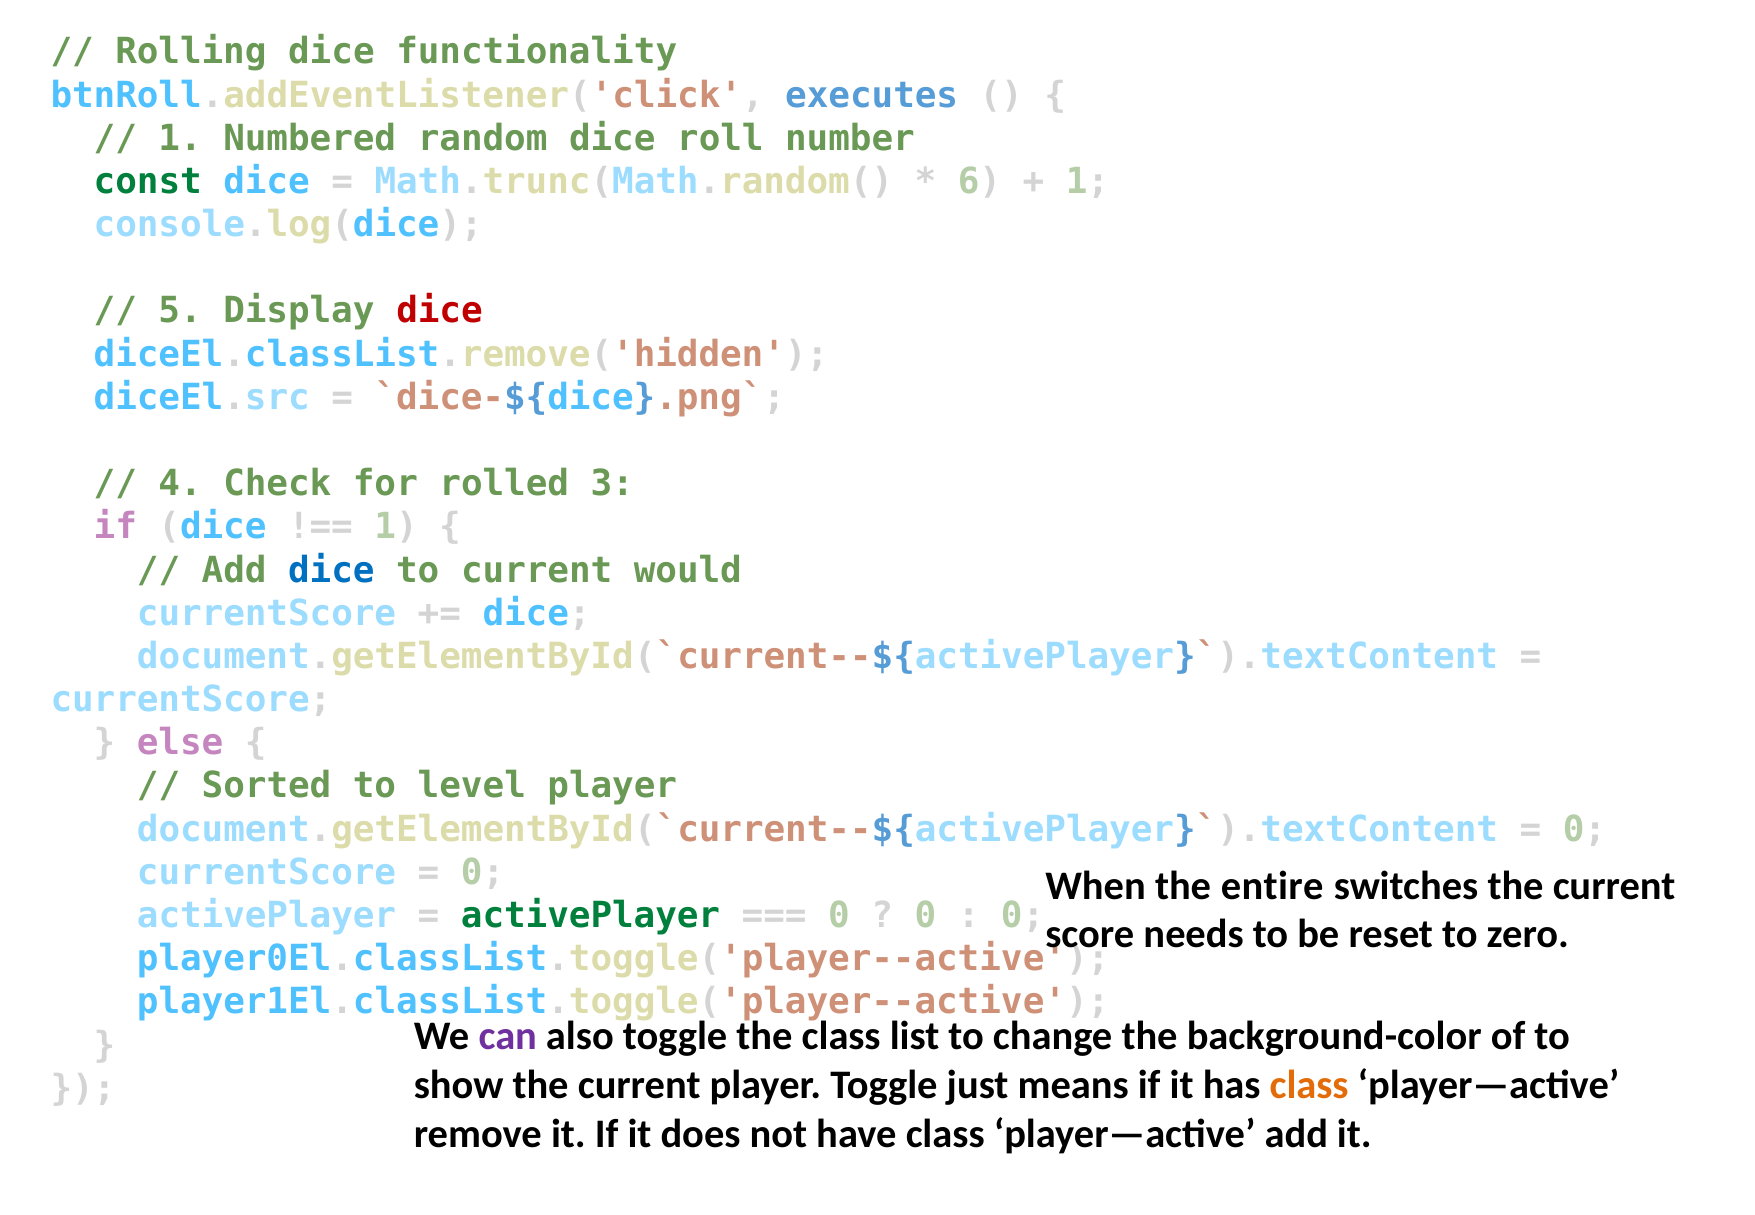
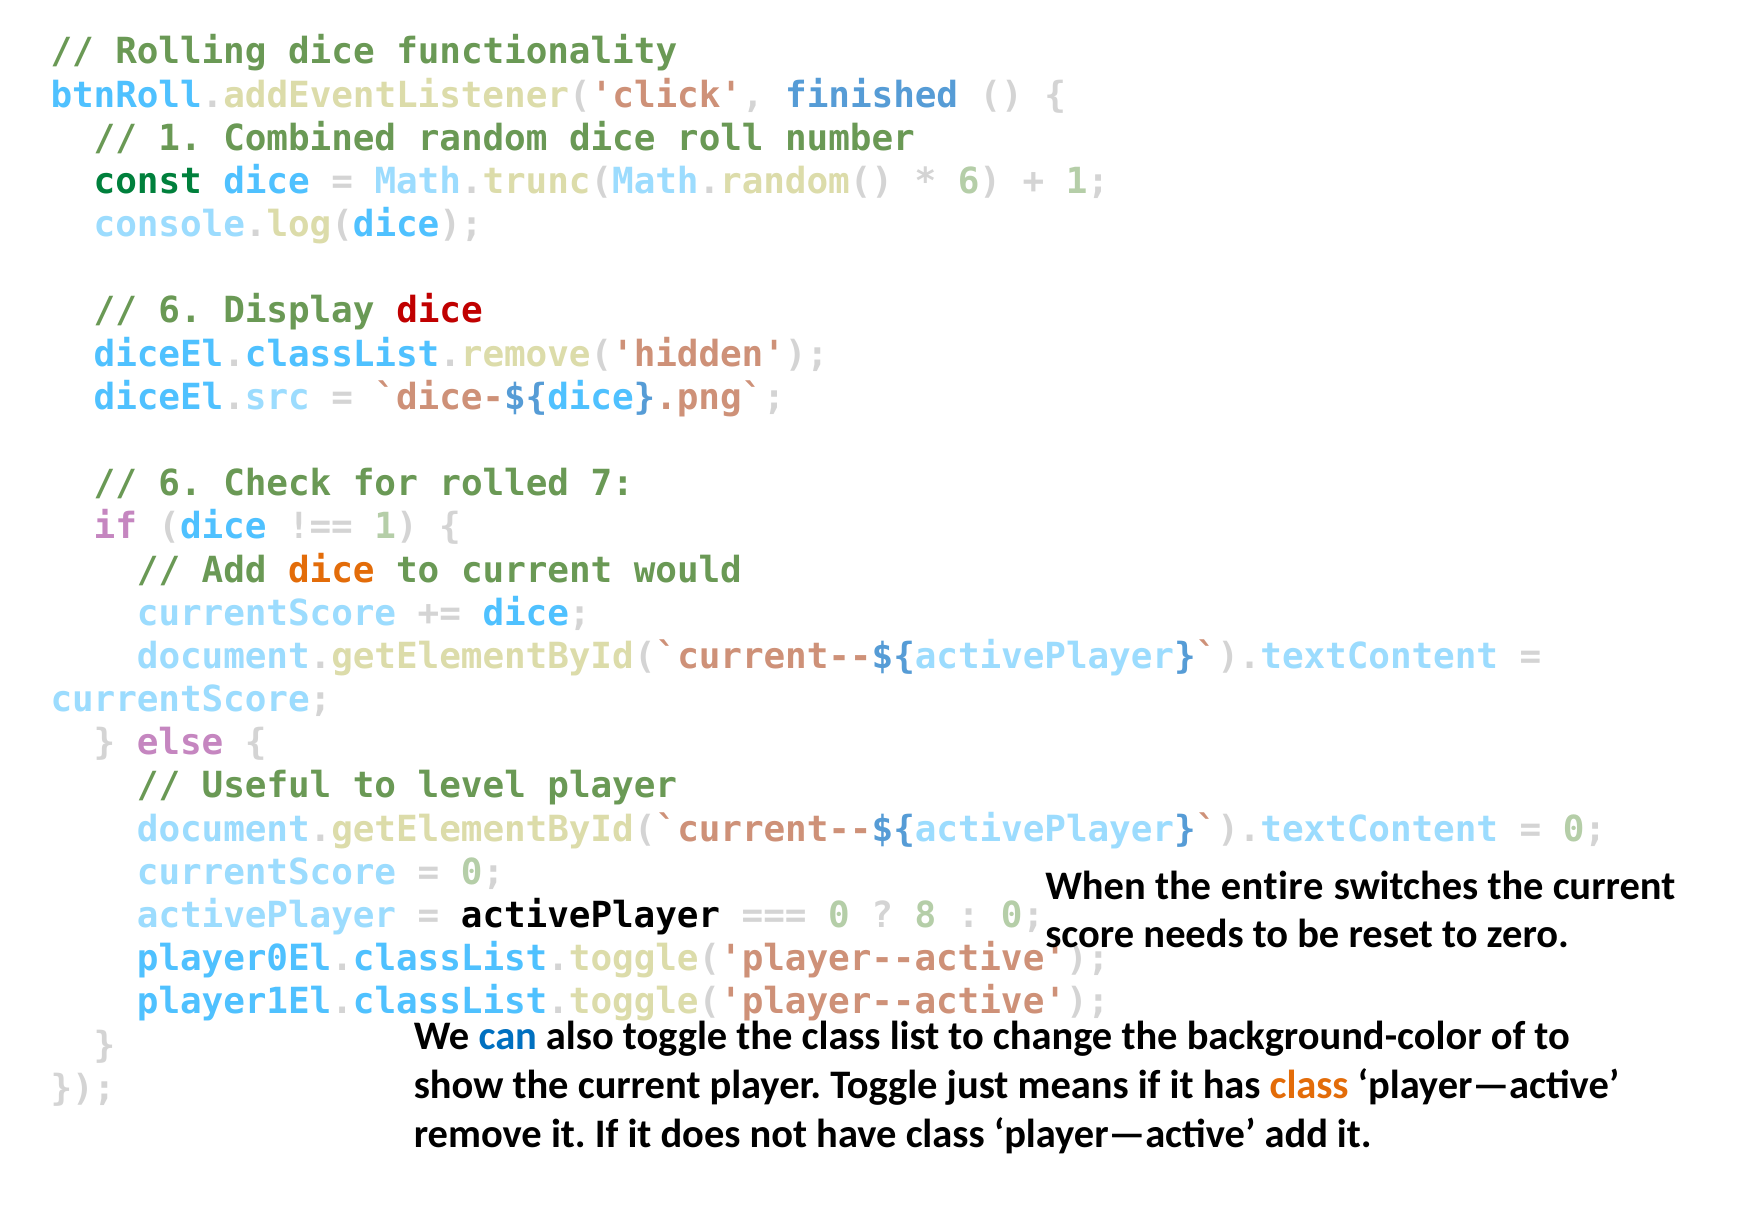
executes: executes -> finished
Numbered: Numbered -> Combined
5 at (180, 311): 5 -> 6
4 at (180, 484): 4 -> 6
3: 3 -> 7
dice at (331, 570) colour: blue -> orange
Sorted: Sorted -> Useful
activePlayer at (591, 916) colour: green -> black
0 at (925, 916): 0 -> 8
can colour: purple -> blue
